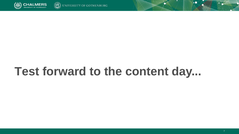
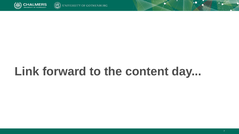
Test: Test -> Link
